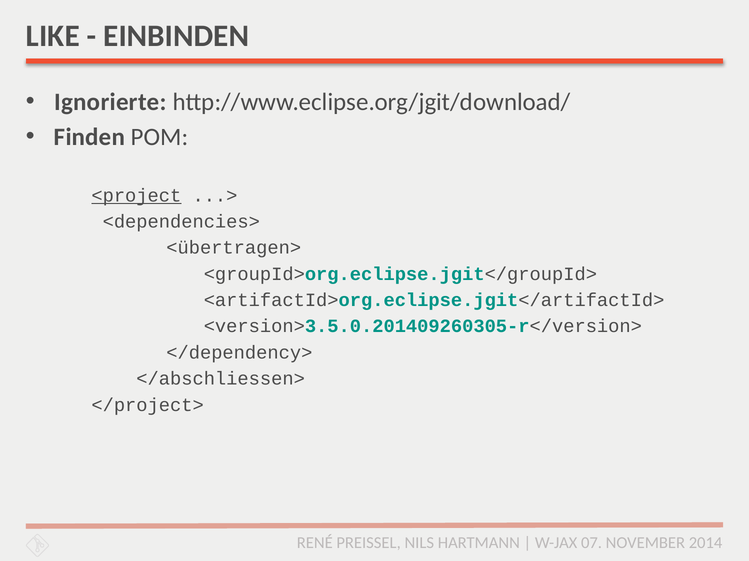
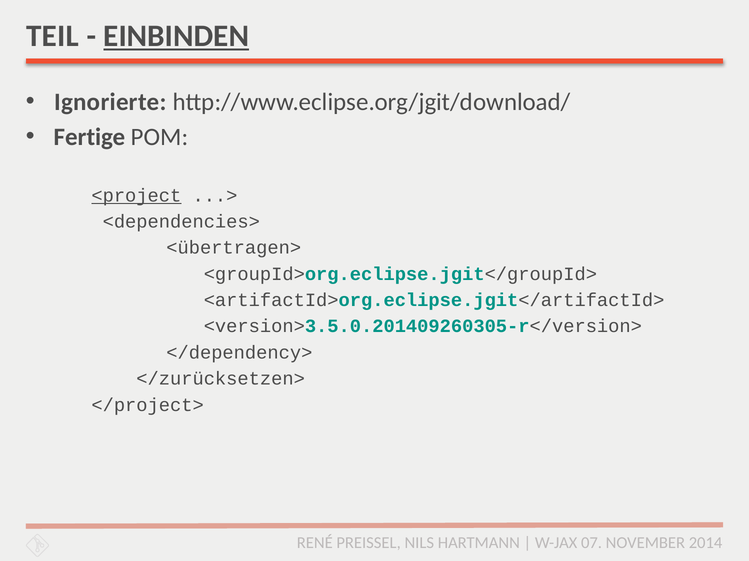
LIKE: LIKE -> TEIL
EINBINDEN underline: none -> present
Finden: Finden -> Fertige
</abschliessen>: </abschliessen> -> </zurücksetzen>
